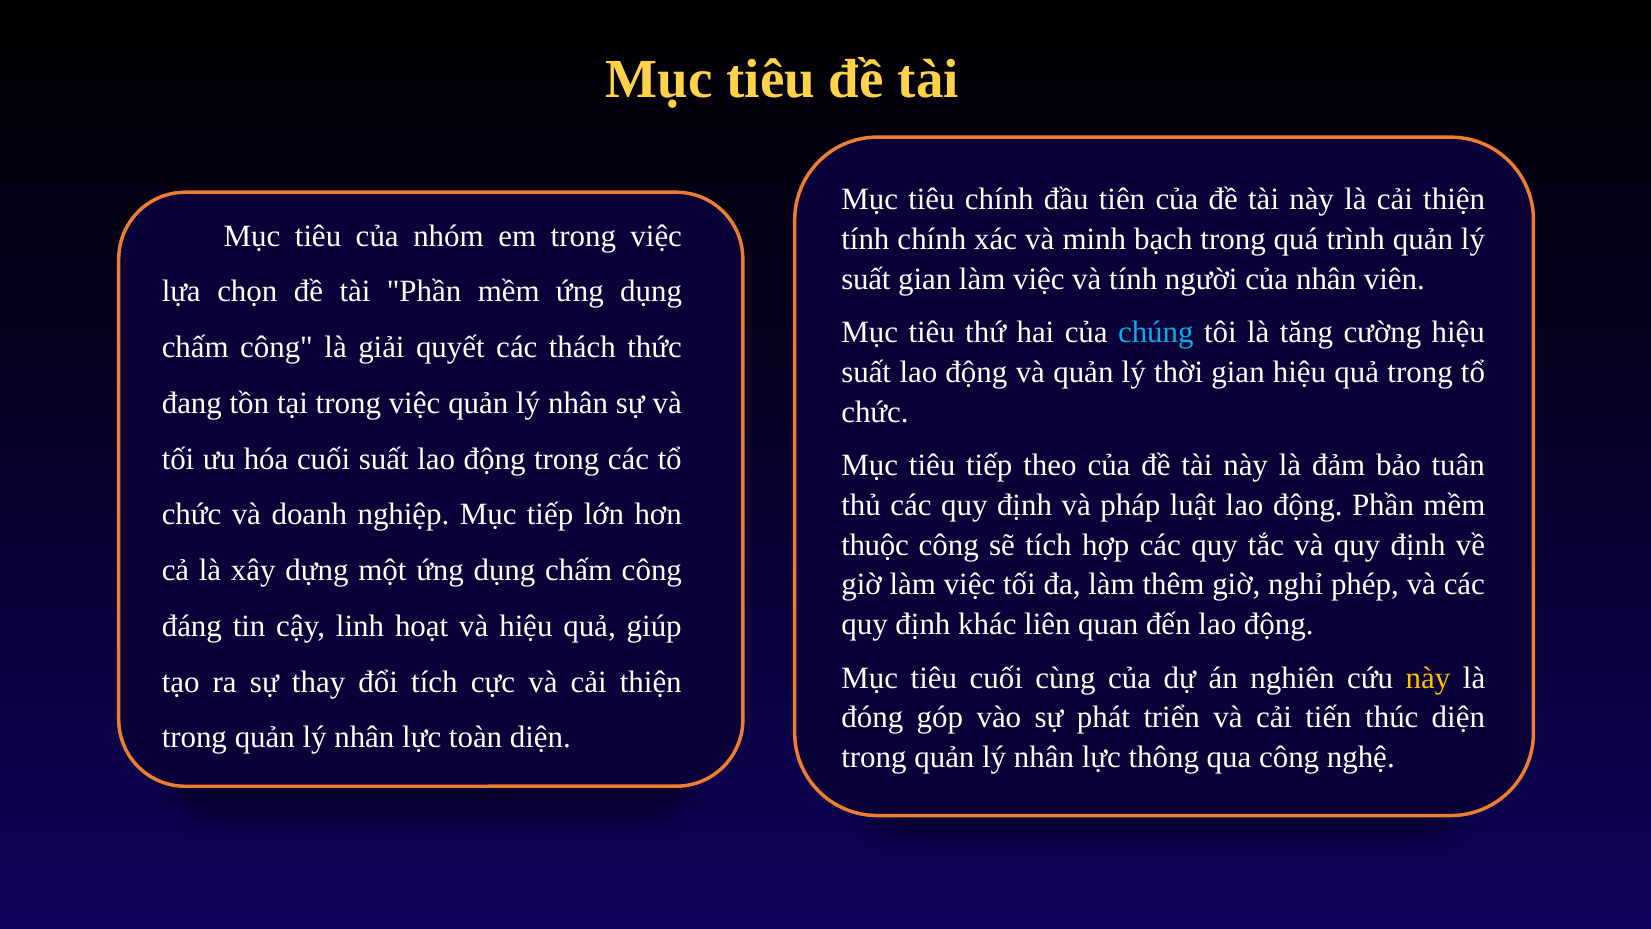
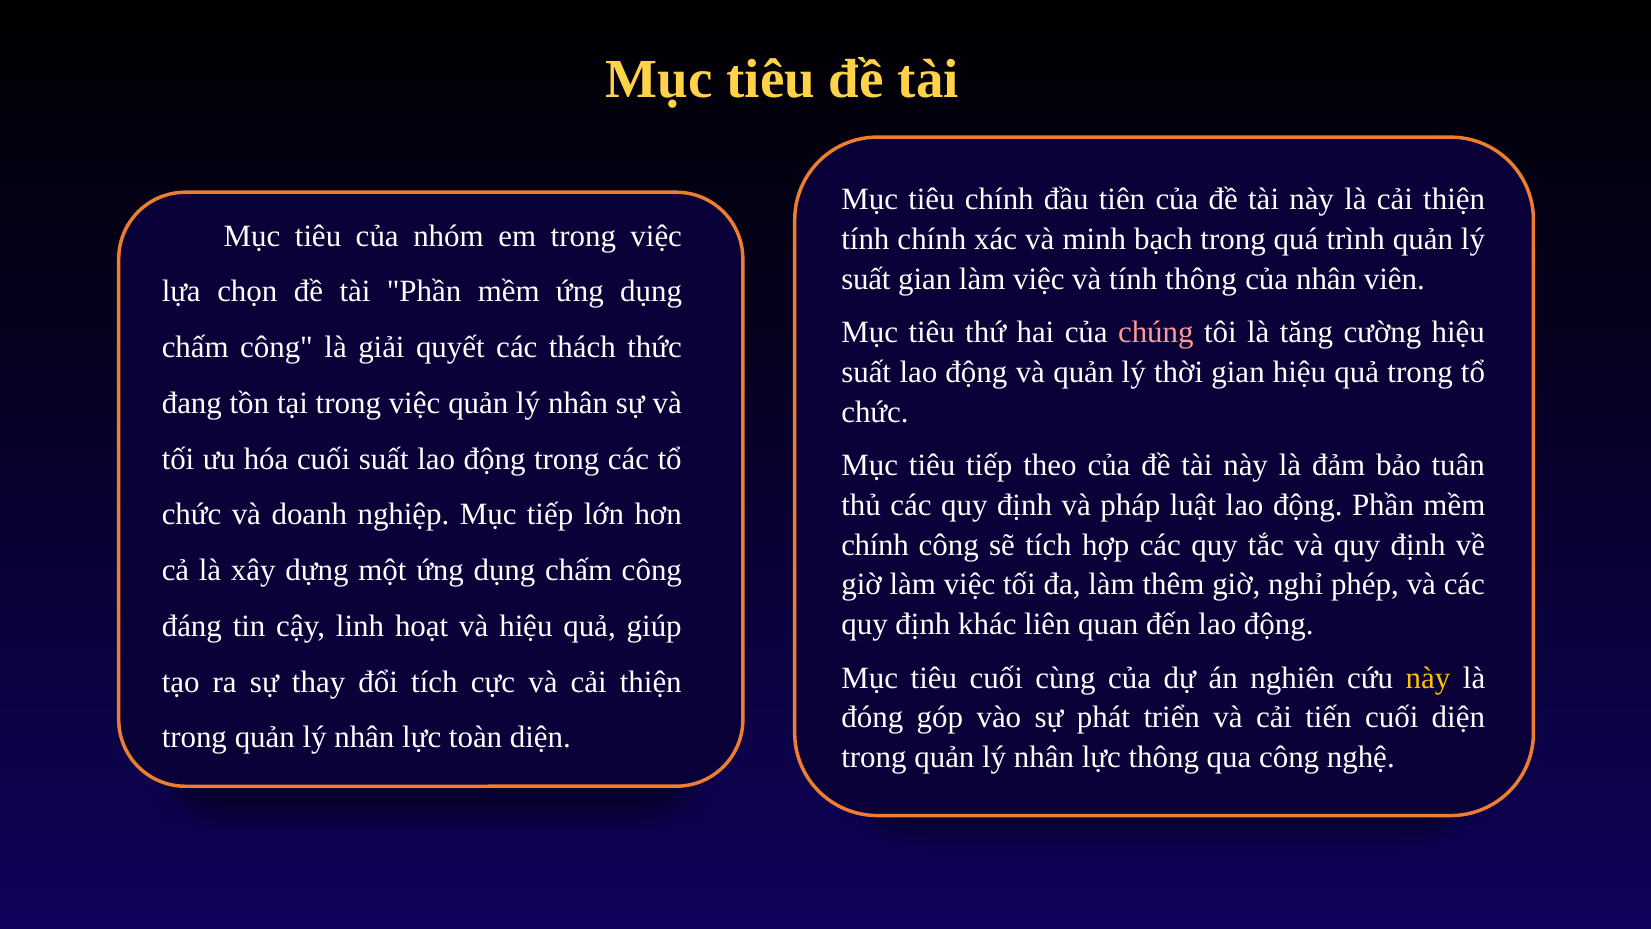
tính người: người -> thông
chúng colour: light blue -> pink
thuộc at (875, 545): thuộc -> chính
tiến thúc: thúc -> cuối
